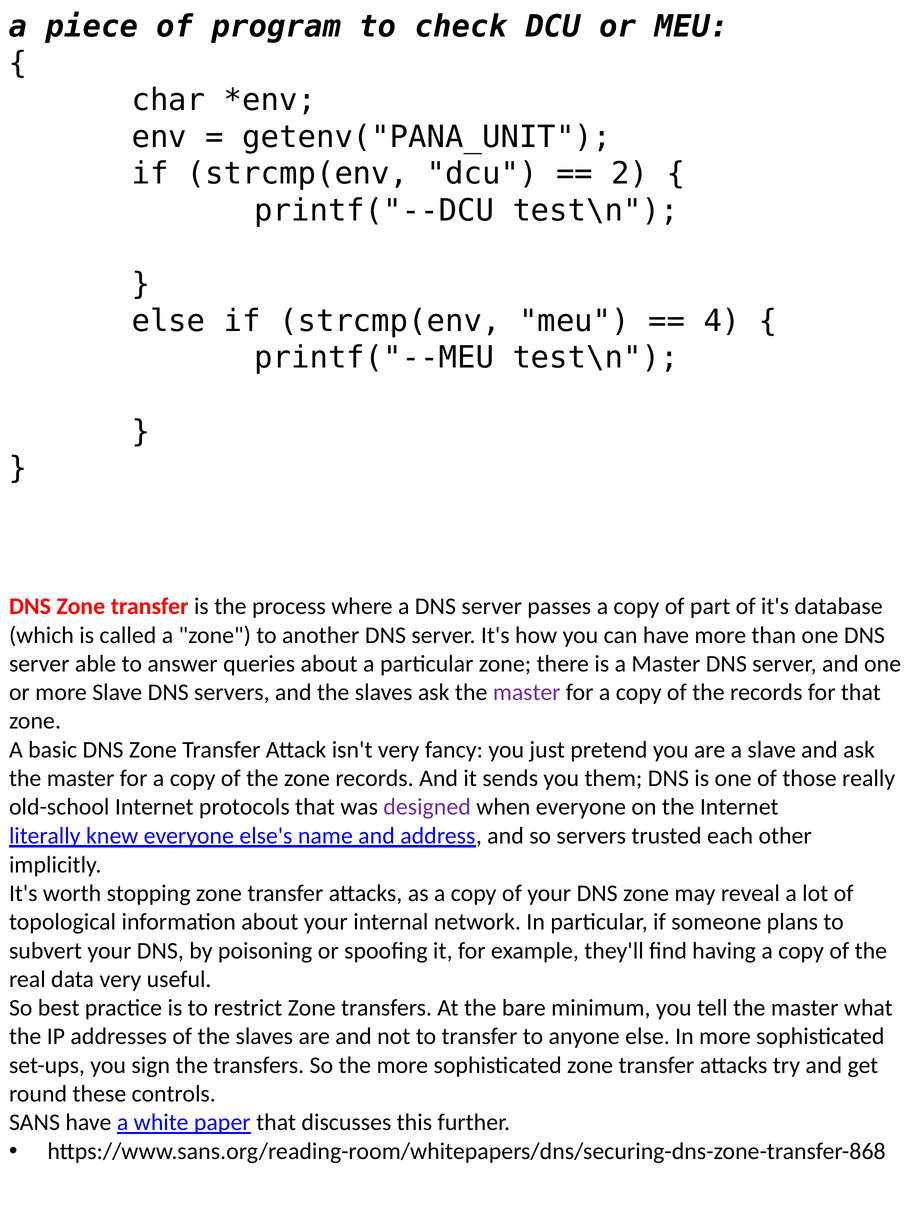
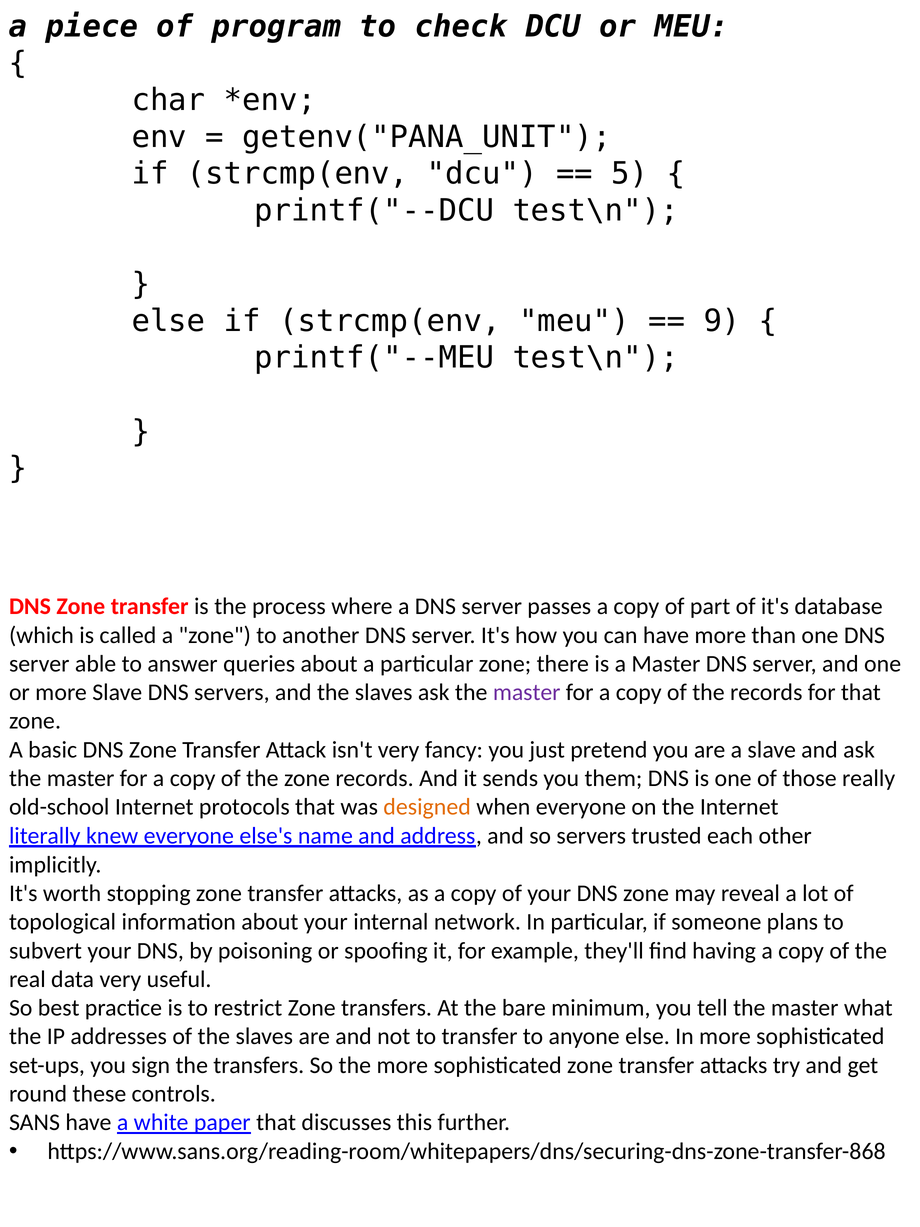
2: 2 -> 5
4: 4 -> 9
designed colour: purple -> orange
